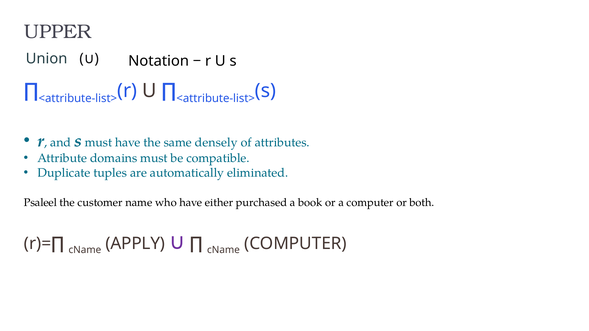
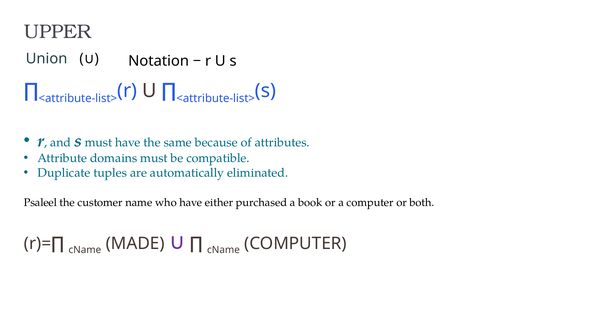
densely: densely -> because
APPLY: APPLY -> MADE
